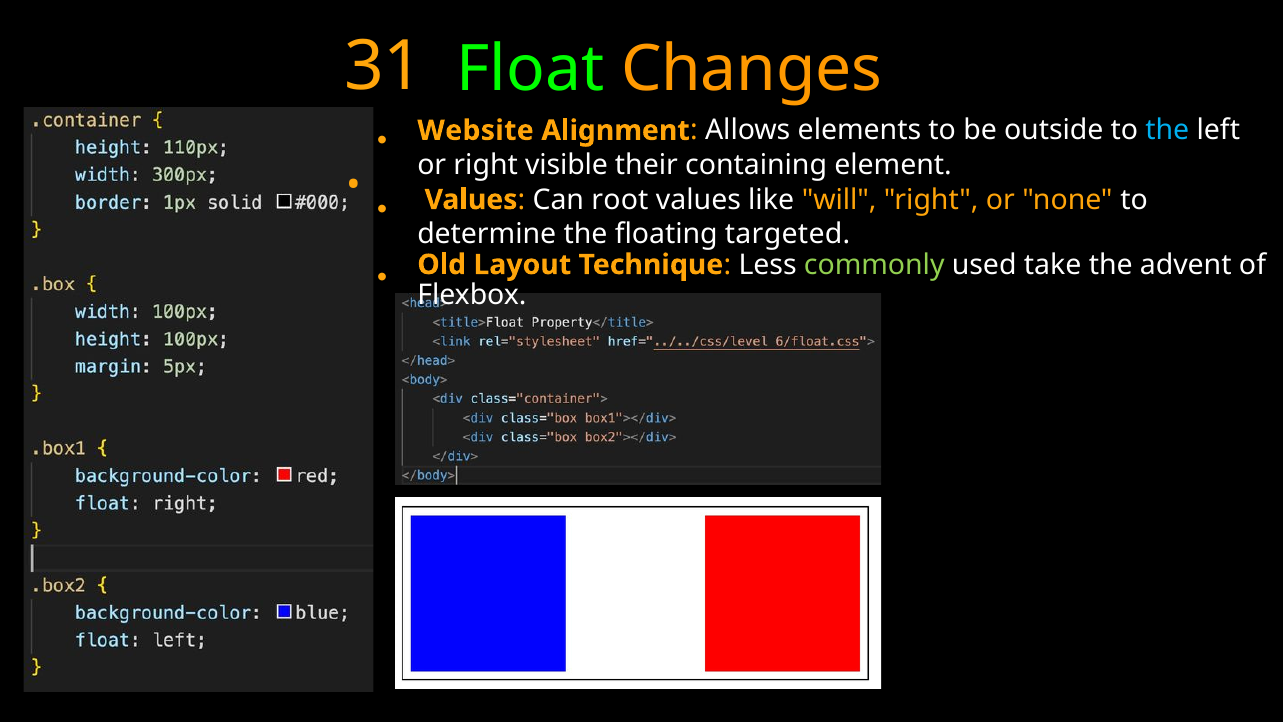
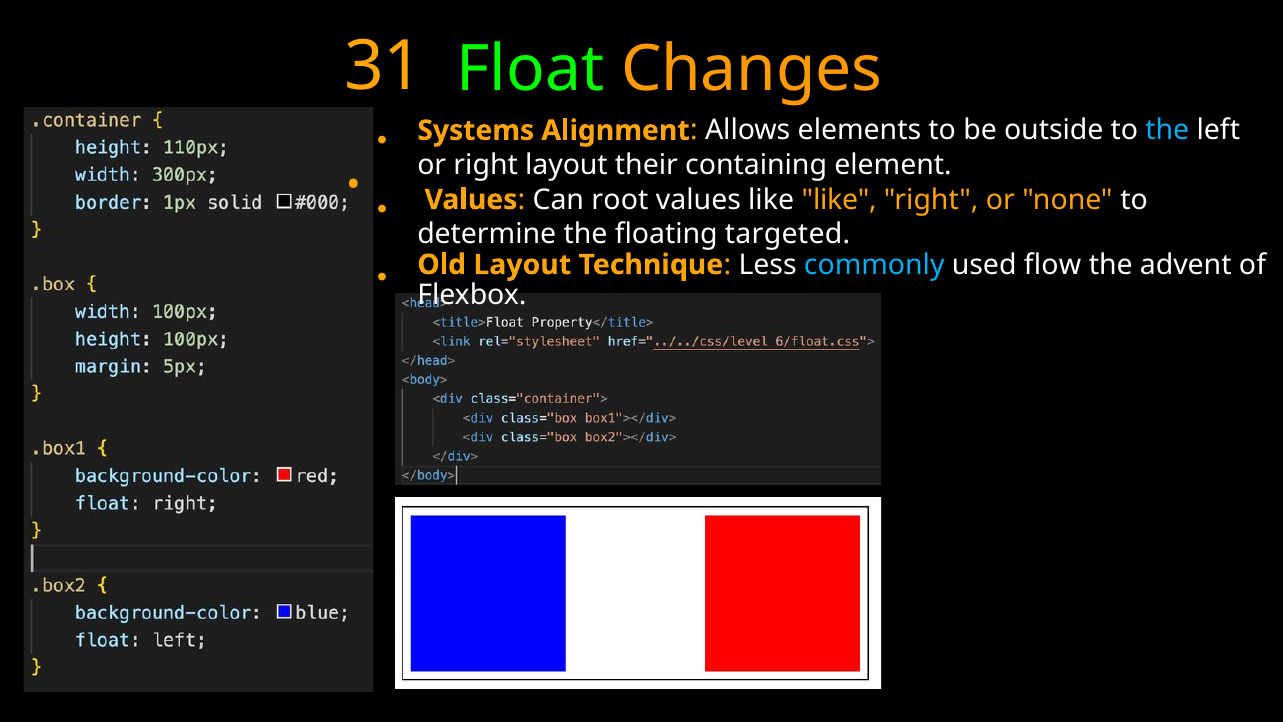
Website: Website -> Systems
right visible: visible -> layout
like will: will -> like
commonly colour: light green -> light blue
take: take -> flow
